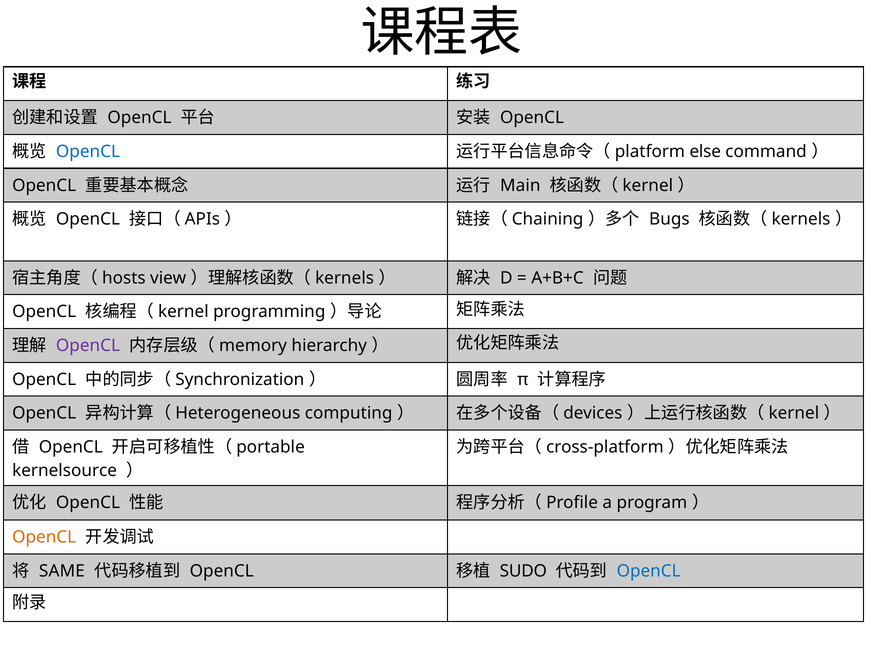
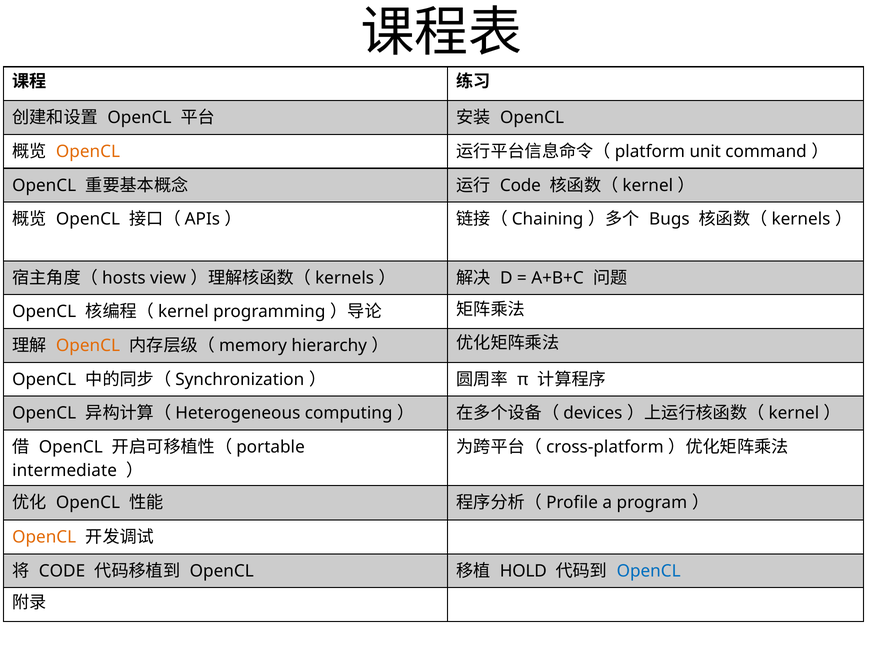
OpenCL at (88, 151) colour: blue -> orange
else: else -> unit
Main at (520, 185): Main -> Code
OpenCL at (88, 346) colour: purple -> orange
kernelsource: kernelsource -> intermediate
SAME at (62, 571): SAME -> CODE
SUDO: SUDO -> HOLD
